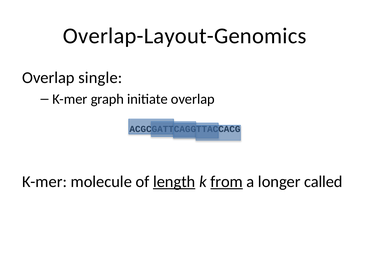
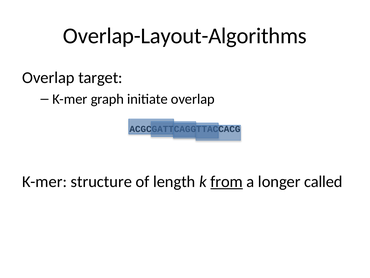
Overlap-Layout-Genomics: Overlap-Layout-Genomics -> Overlap-Layout-Algorithms
single: single -> target
molecule: molecule -> structure
length underline: present -> none
